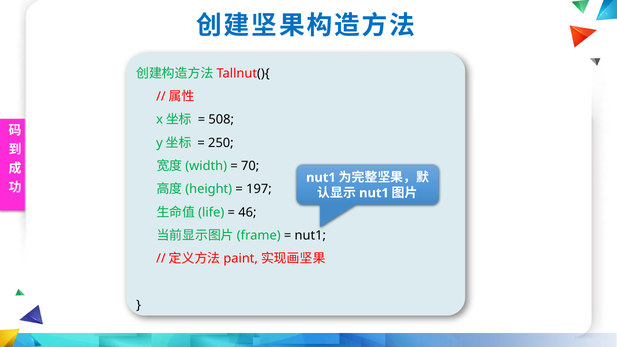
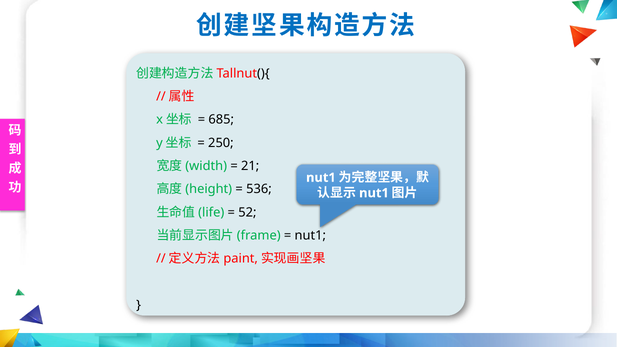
508: 508 -> 685
70: 70 -> 21
197: 197 -> 536
46: 46 -> 52
